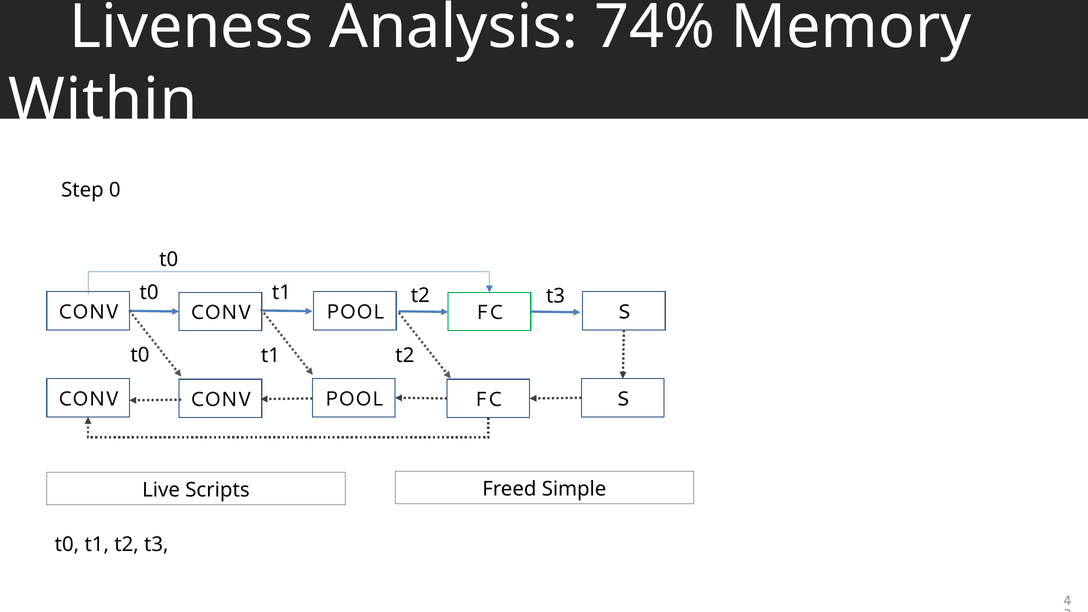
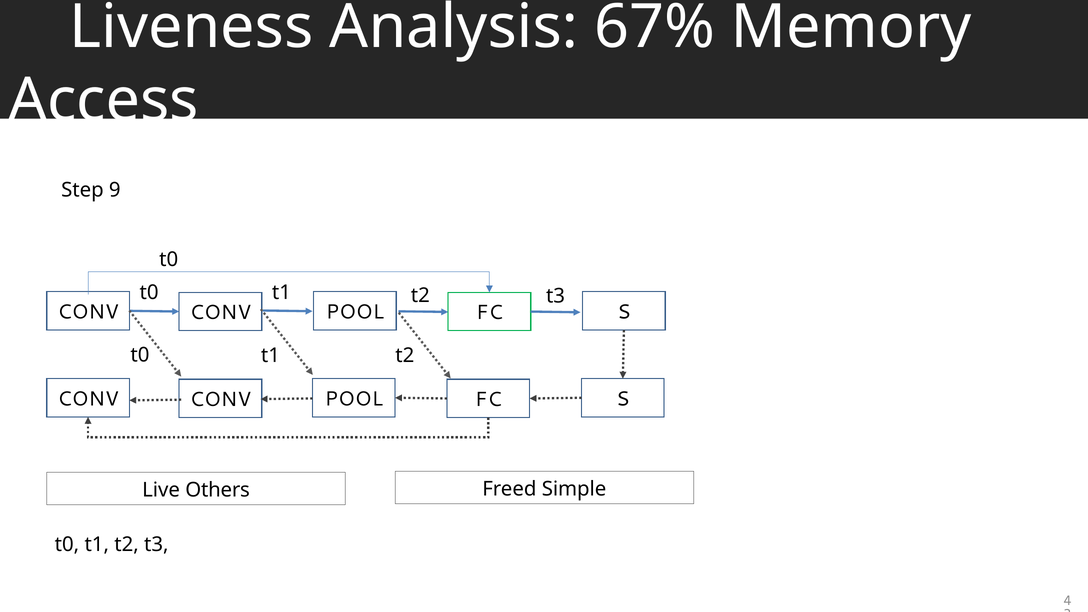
74%: 74% -> 67%
Within: Within -> Access
0: 0 -> 9
Scripts: Scripts -> Others
